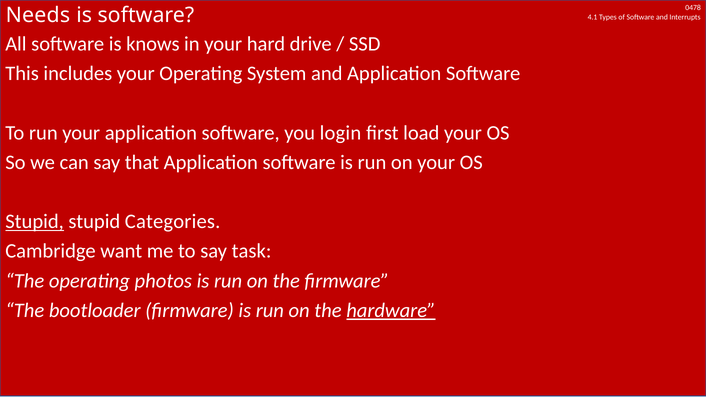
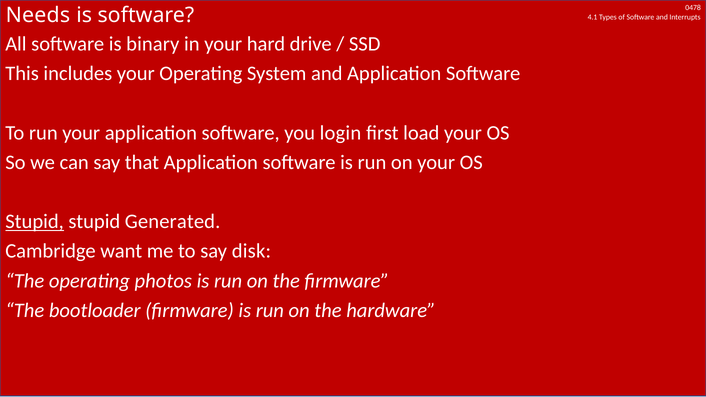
knows: knows -> binary
Categories: Categories -> Generated
task: task -> disk
hardware underline: present -> none
